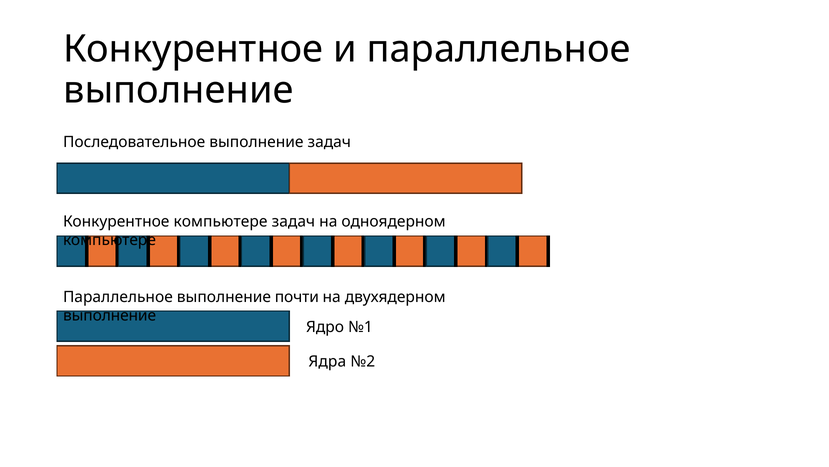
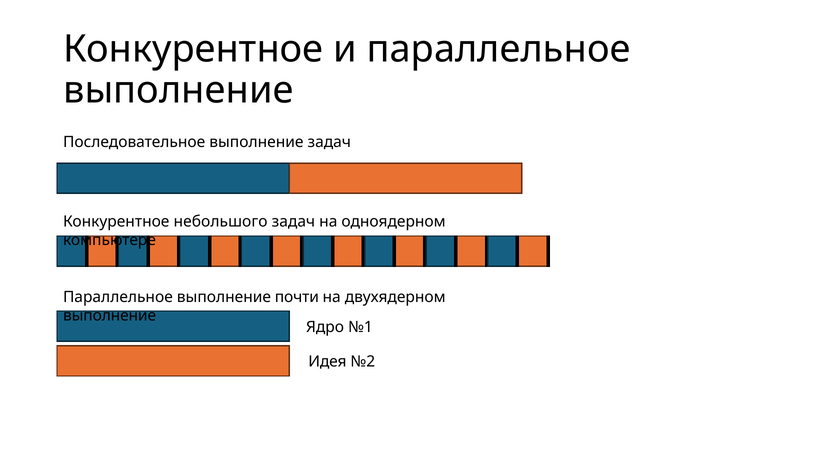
Конкурентное компьютере: компьютере -> небольшого
Ядра: Ядра -> Идея
